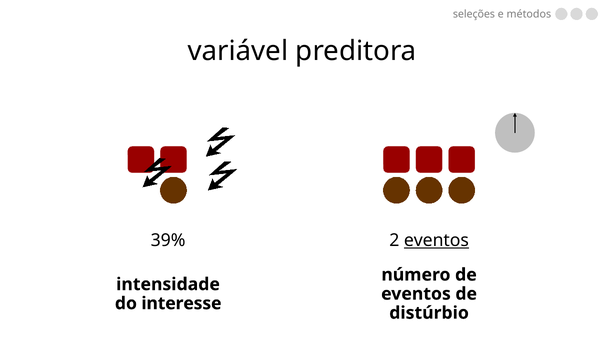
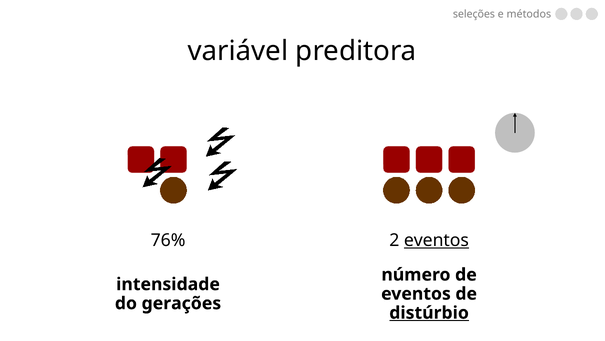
39%: 39% -> 76%
interesse: interesse -> gerações
distúrbio underline: none -> present
